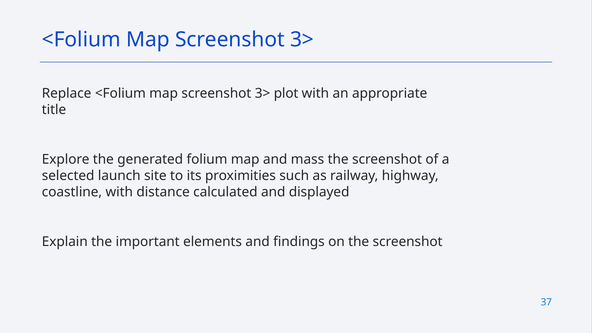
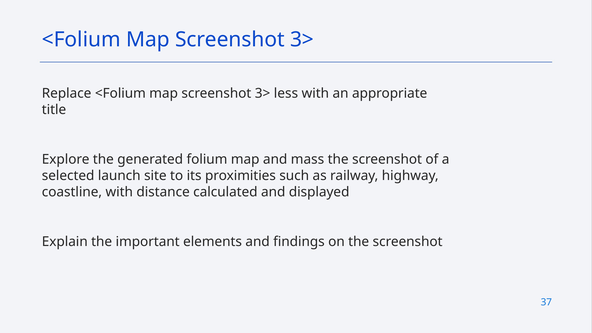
plot: plot -> less
